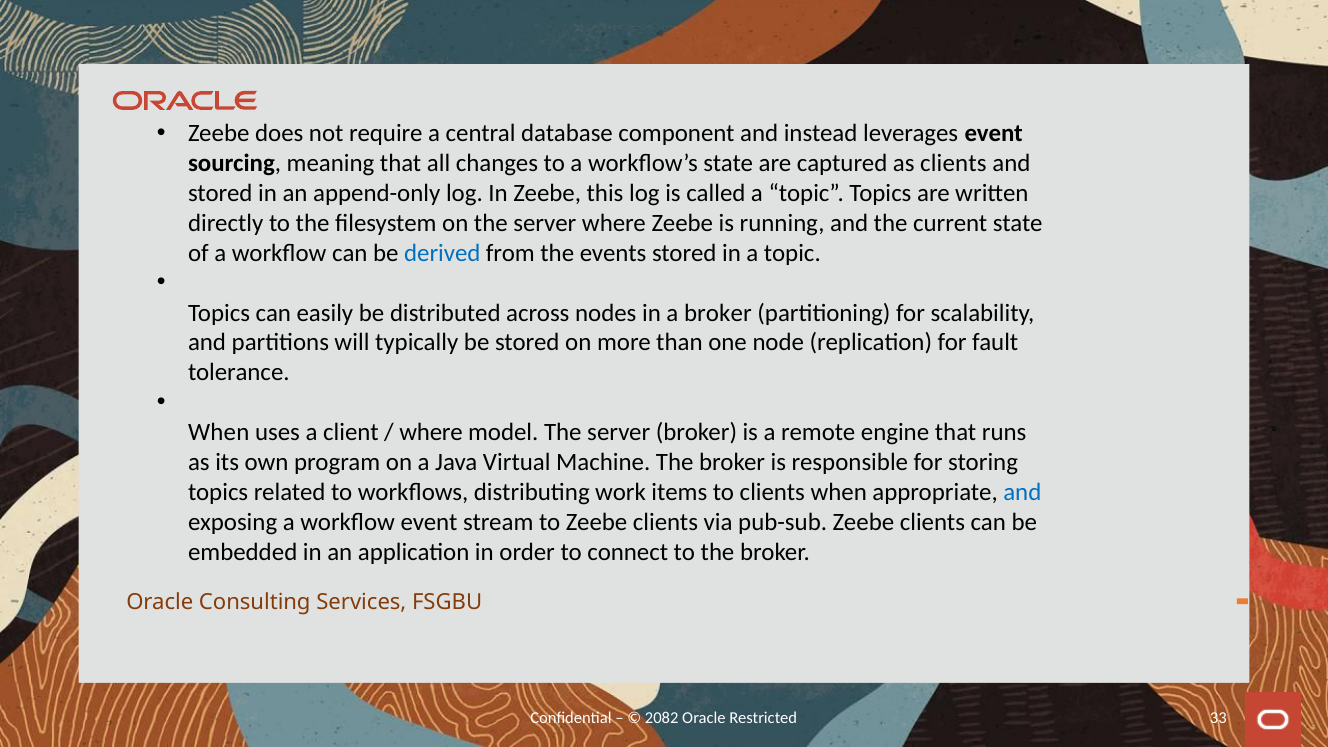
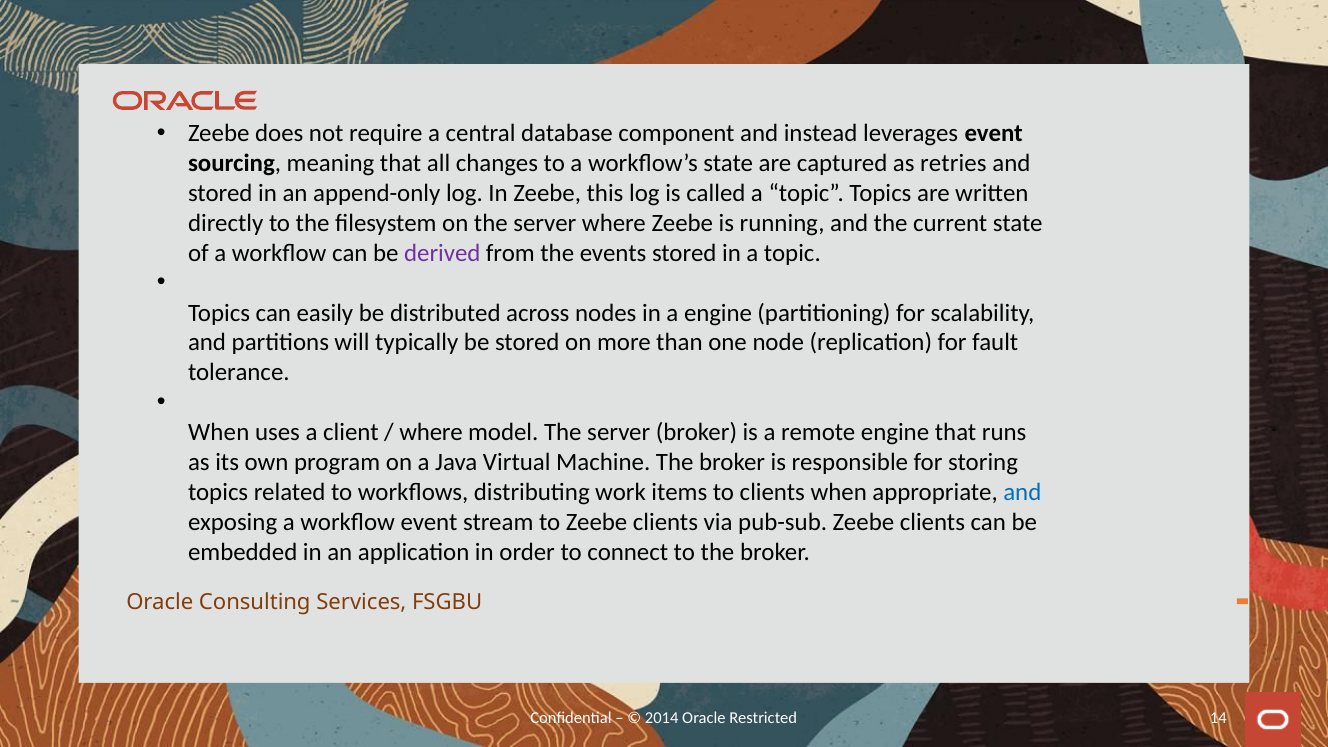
as clients: clients -> retries
derived colour: blue -> purple
a broker: broker -> engine
2082: 2082 -> 2014
33: 33 -> 14
